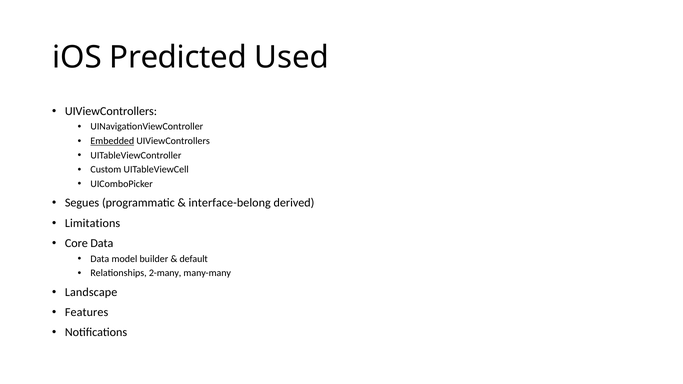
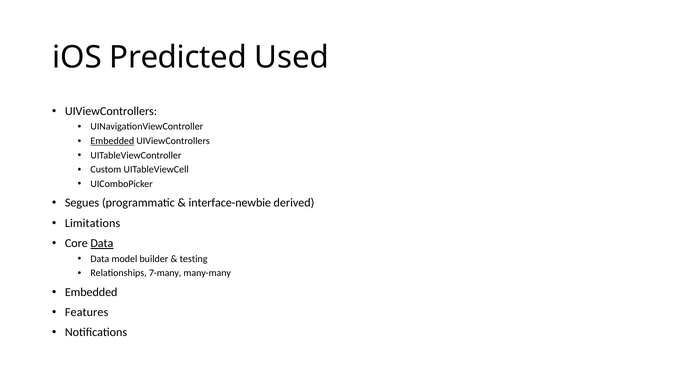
interface-belong: interface-belong -> interface-newbie
Data at (102, 243) underline: none -> present
default: default -> testing
2-many: 2-many -> 7-many
Landscape at (91, 292): Landscape -> Embedded
